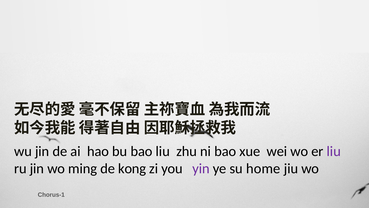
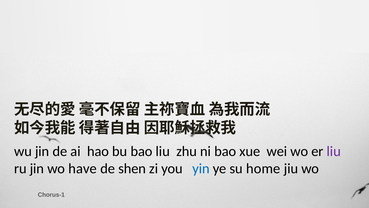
ming: ming -> have
kong: kong -> shen
yin colour: purple -> blue
